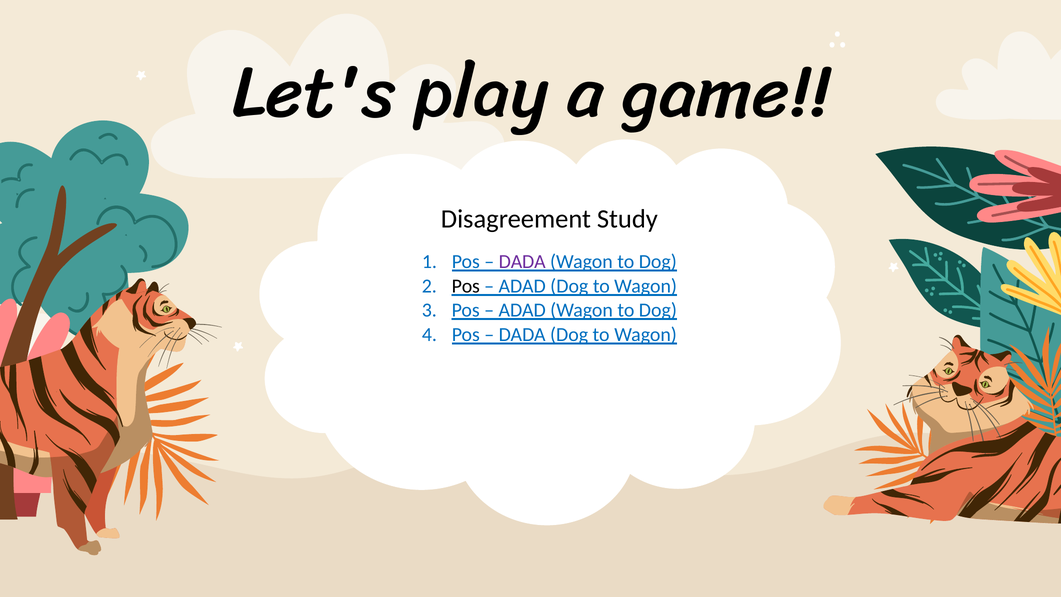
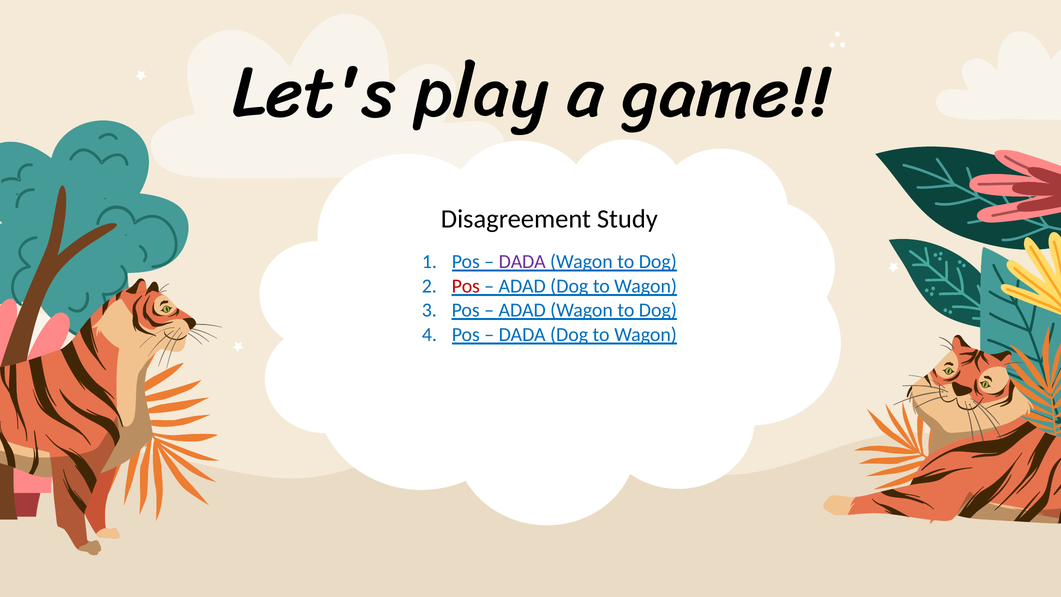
Pos at (466, 286) colour: black -> red
